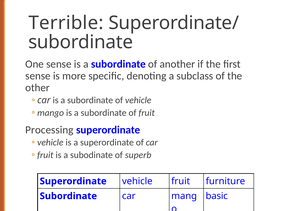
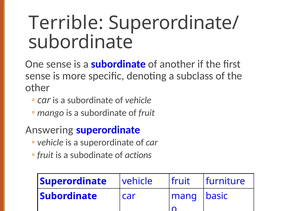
Processing: Processing -> Answering
superb: superb -> actions
